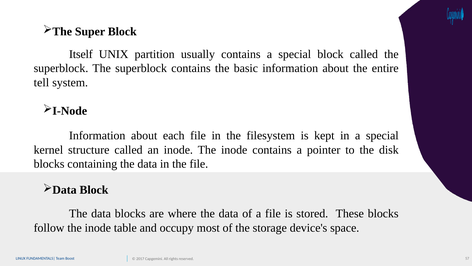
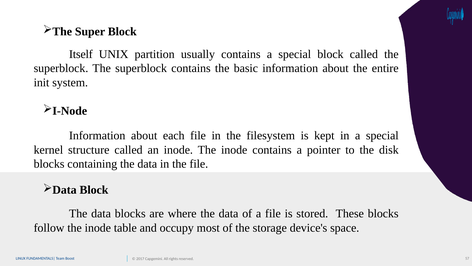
tell: tell -> init
